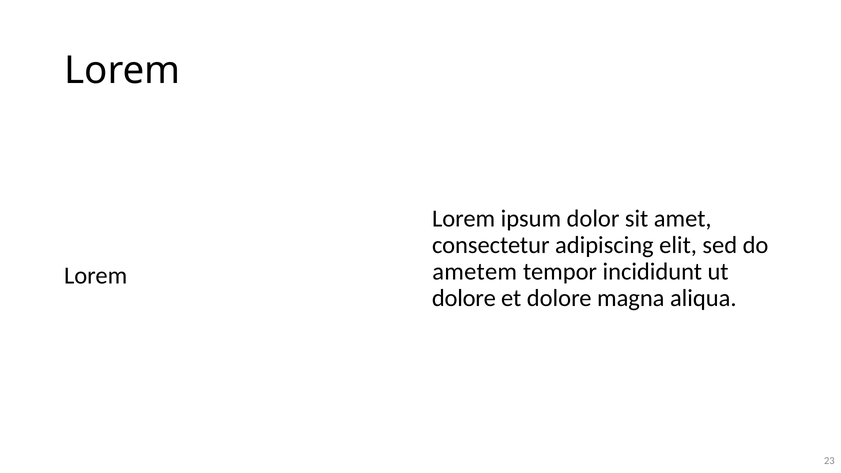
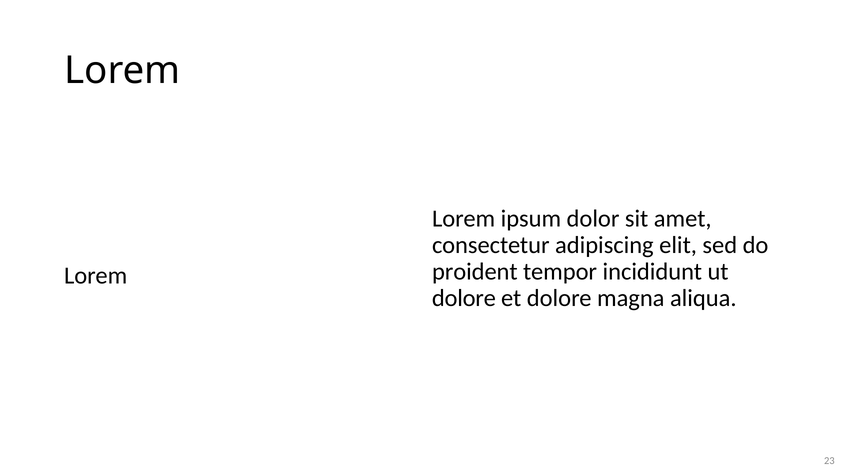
ametem: ametem -> proident
